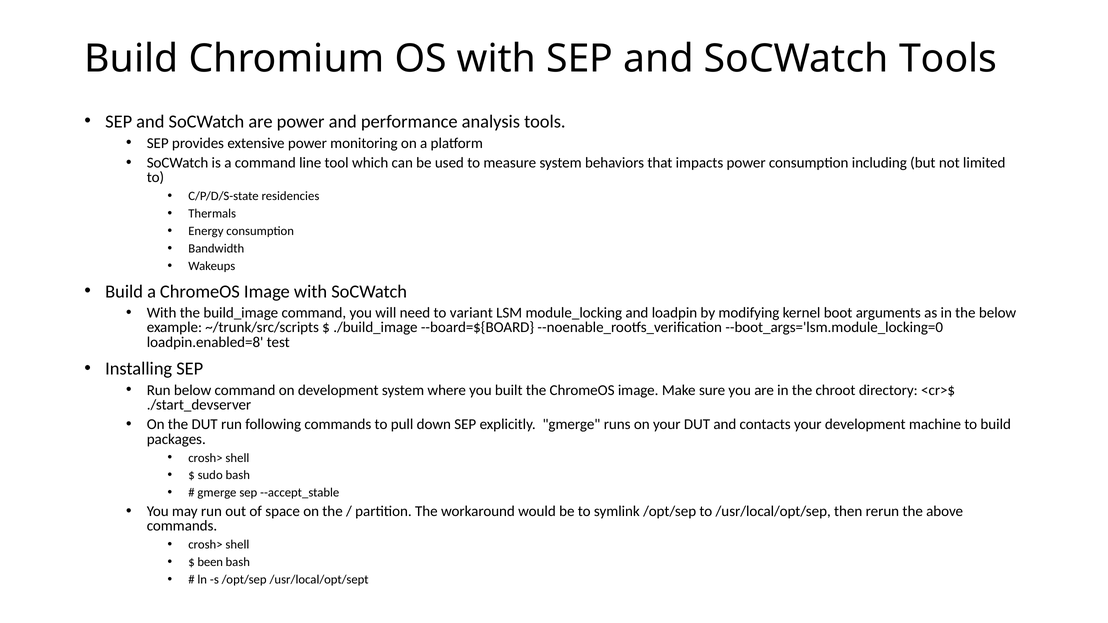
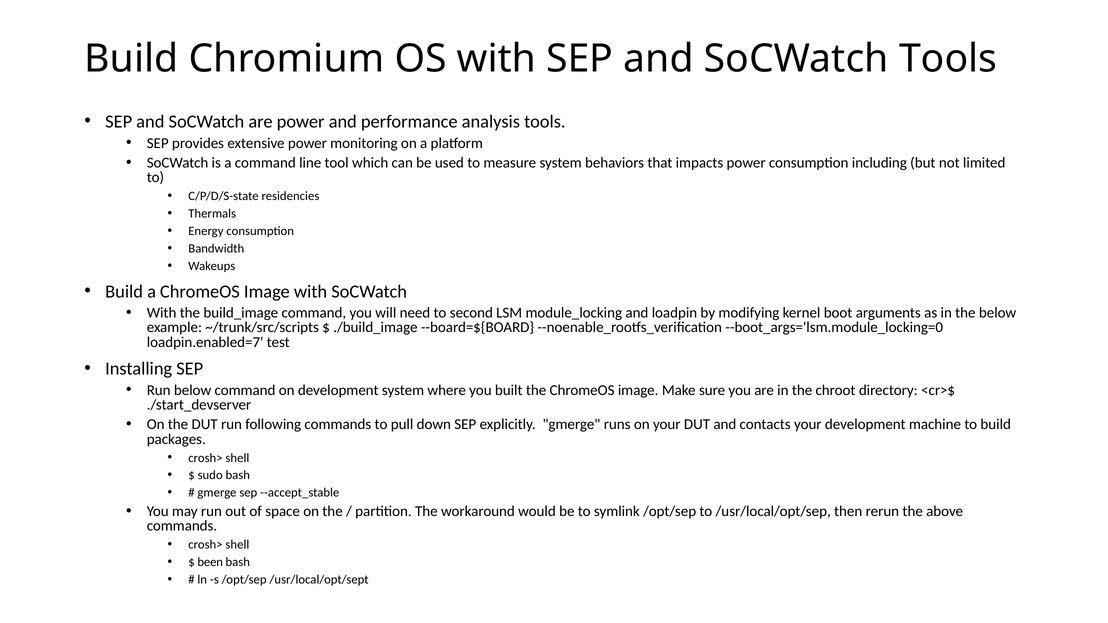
variant: variant -> second
loadpin.enabled=8: loadpin.enabled=8 -> loadpin.enabled=7
